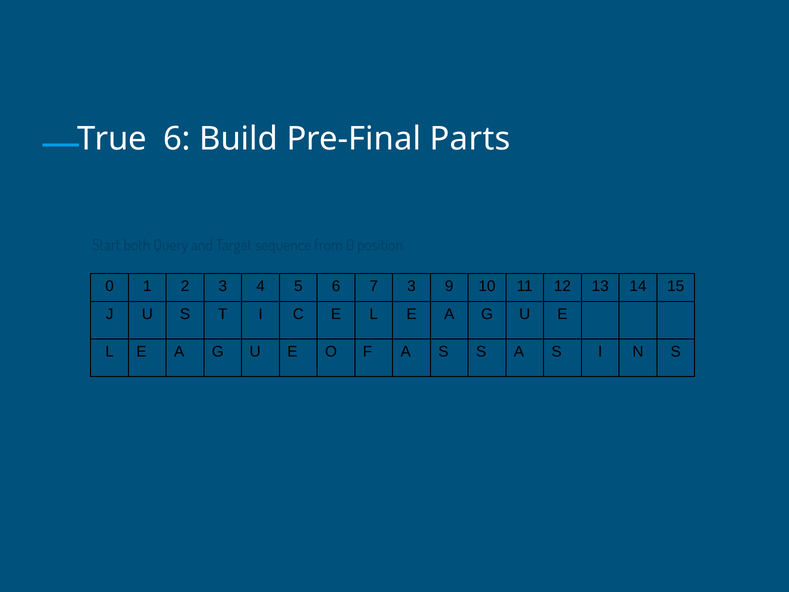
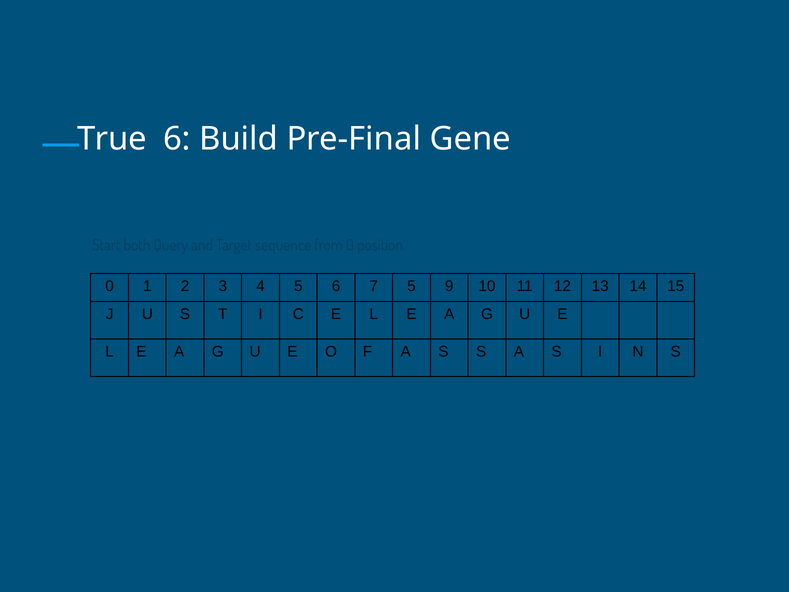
Parts: Parts -> Gene
7 3: 3 -> 5
